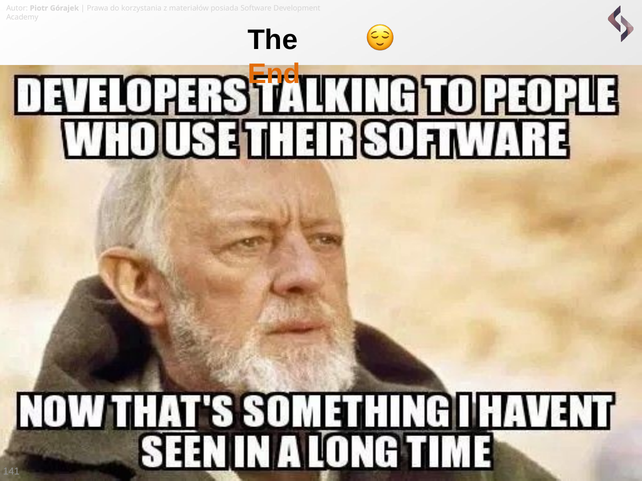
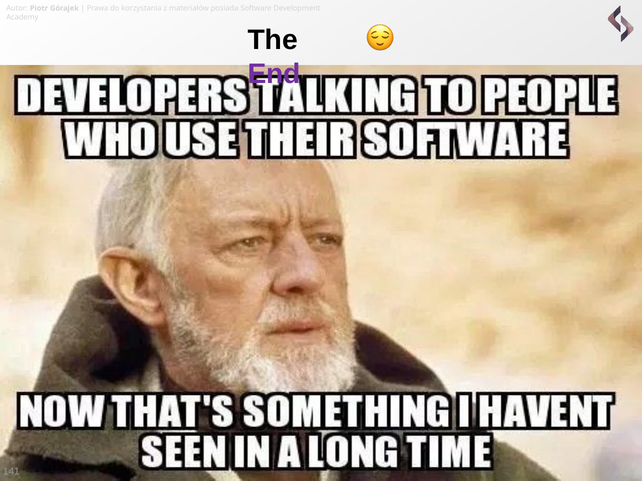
End colour: orange -> purple
